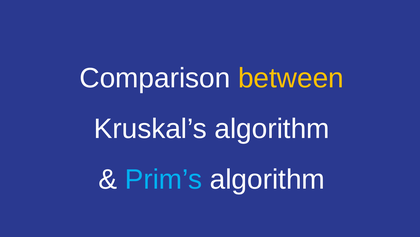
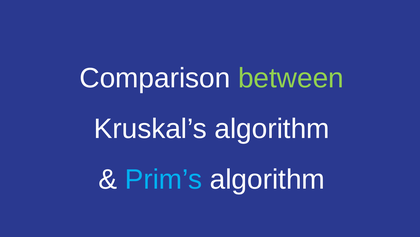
between colour: yellow -> light green
